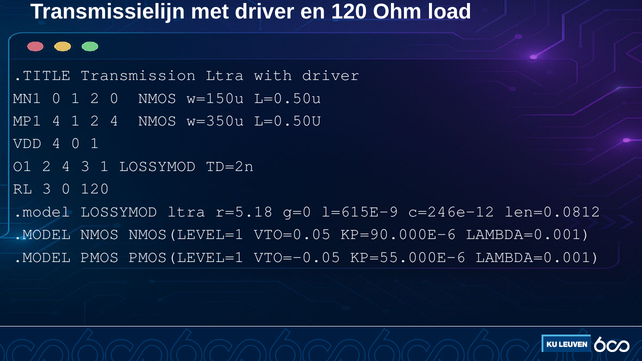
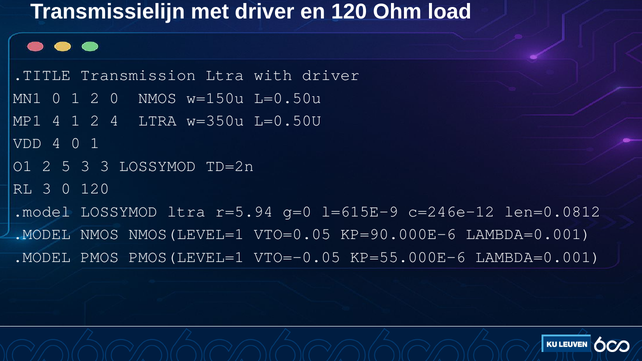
4 NMOS: NMOS -> LTRA
O1 2 4: 4 -> 5
3 1: 1 -> 3
r=5.18: r=5.18 -> r=5.94
